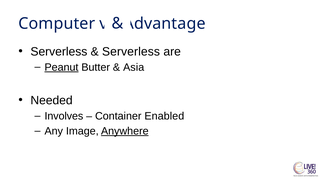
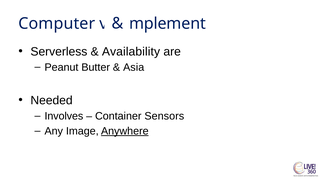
Advantage: Advantage -> Implement
Serverless at (131, 51): Serverless -> Availability
Peanut underline: present -> none
Enabled: Enabled -> Sensors
